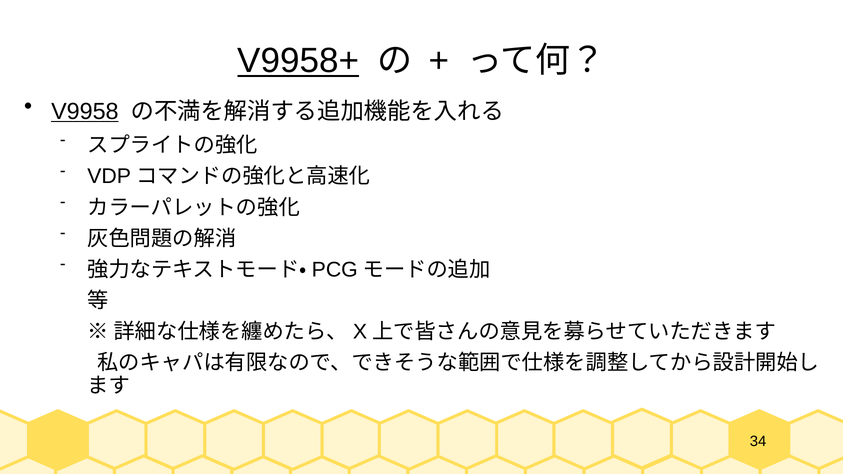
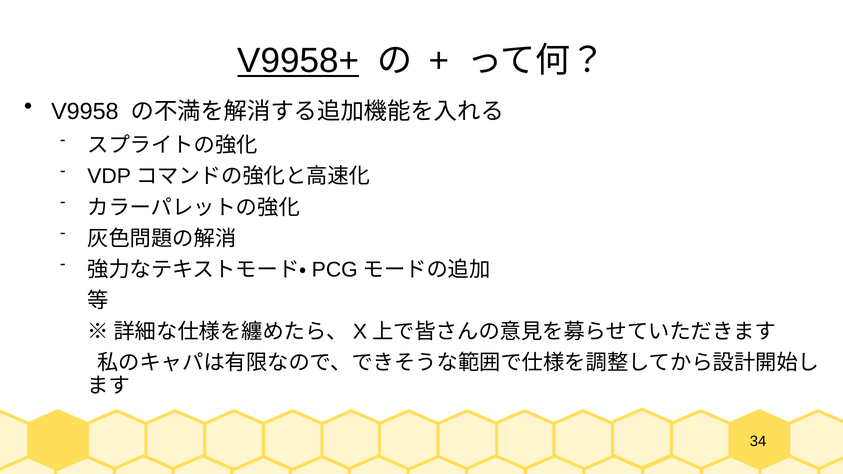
V9958 underline: present -> none
